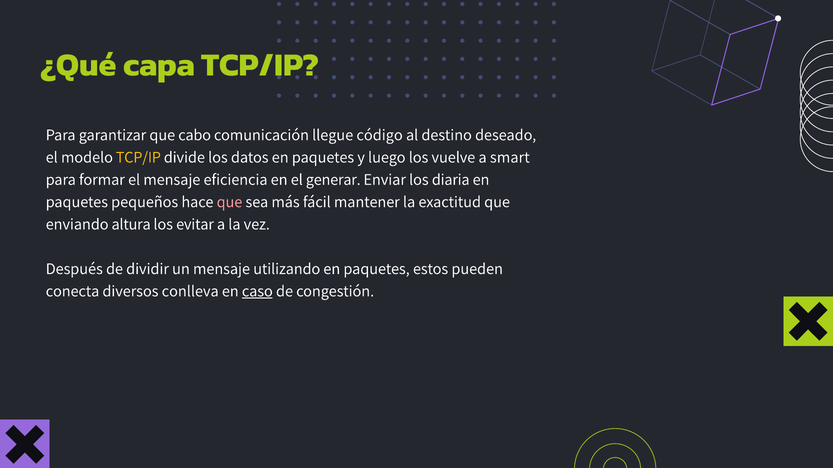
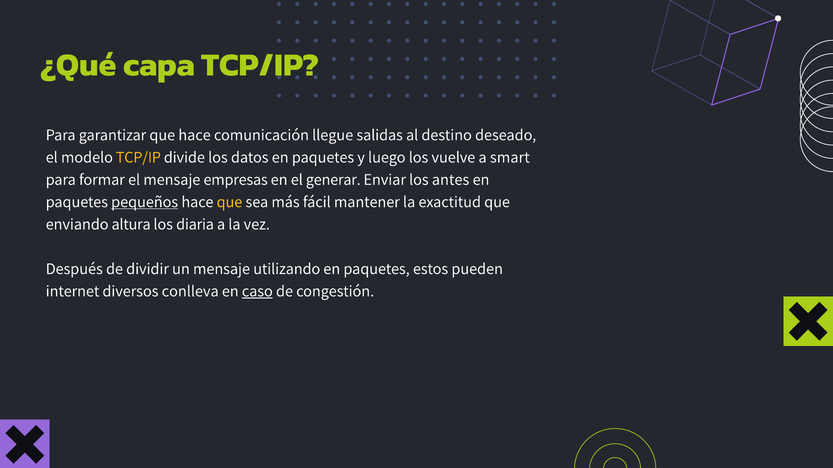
que cabo: cabo -> hace
código: código -> salidas
eficiencia: eficiencia -> empresas
diaria: diaria -> antes
pequeños underline: none -> present
que at (229, 202) colour: pink -> yellow
evitar: evitar -> diaria
conecta: conecta -> internet
